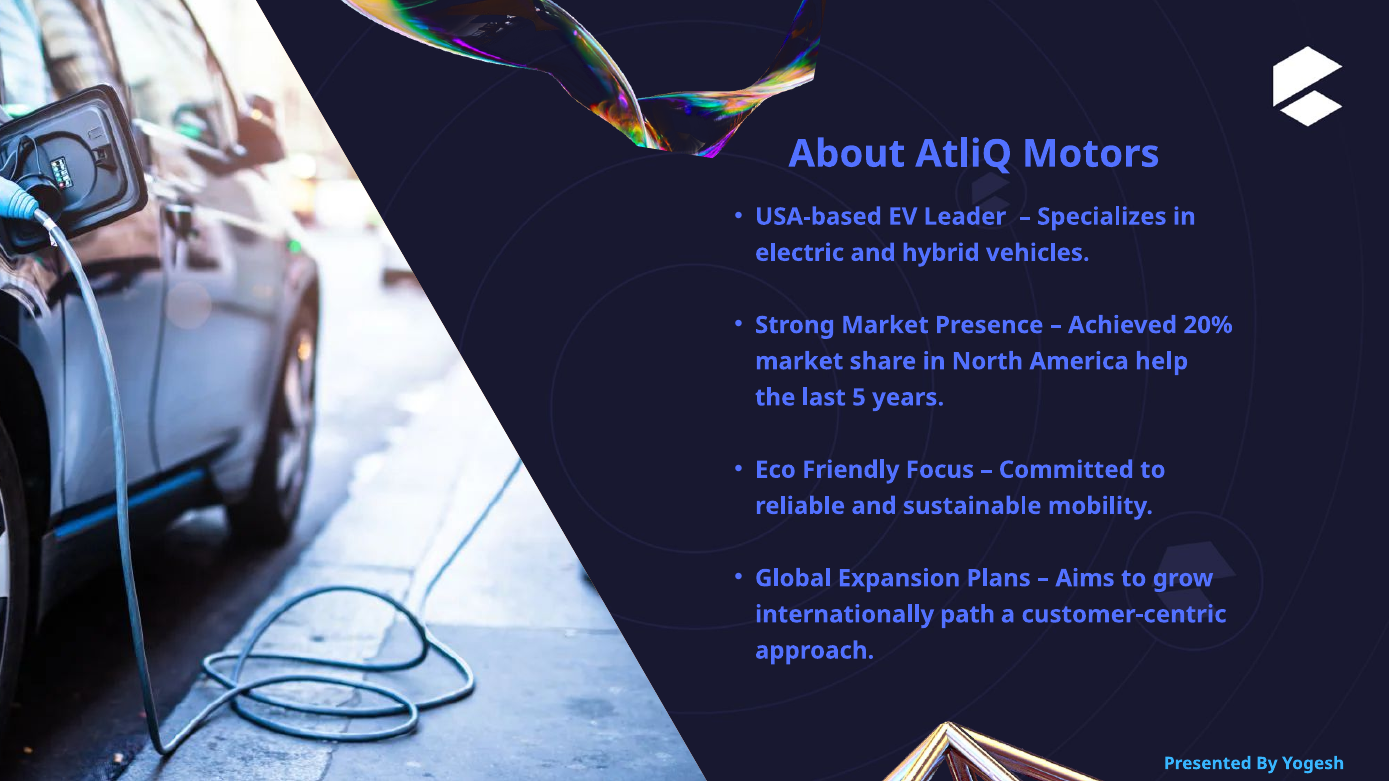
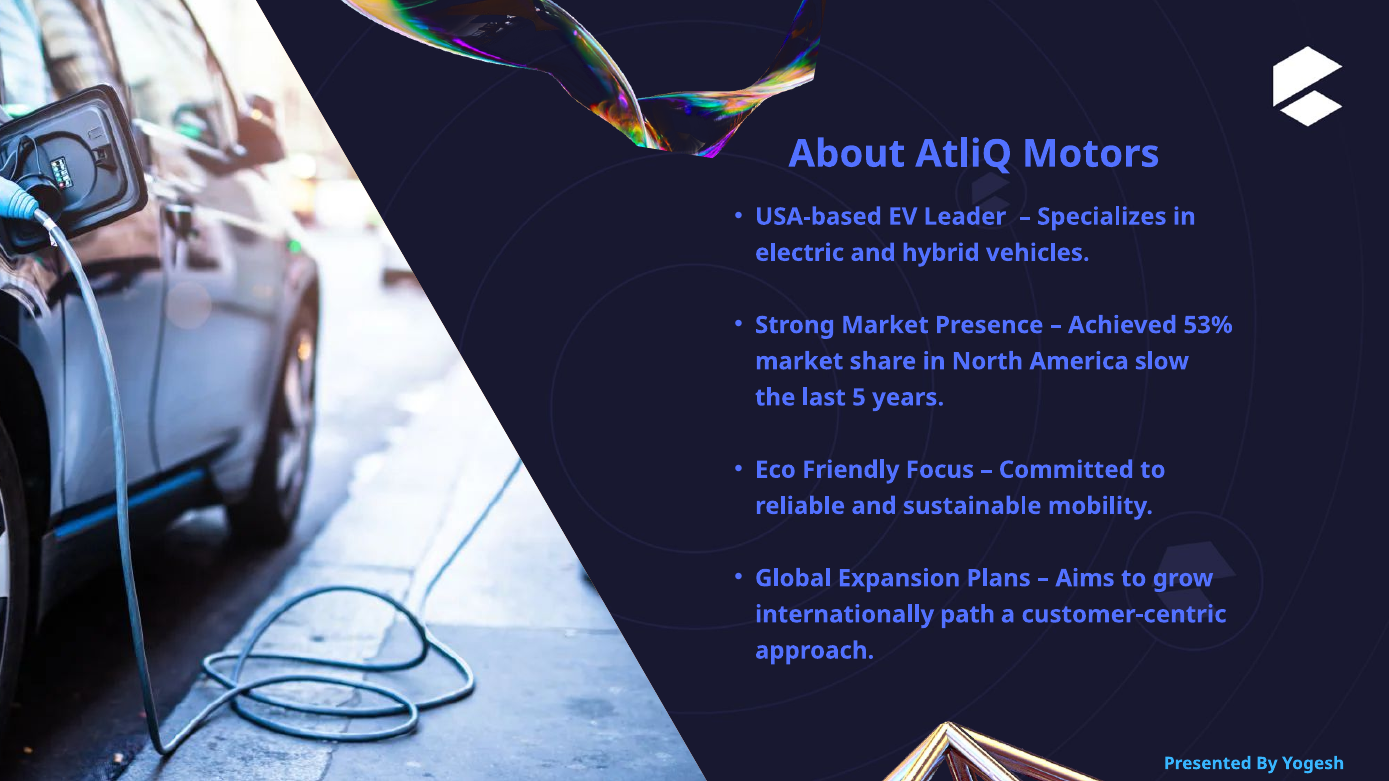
20%: 20% -> 53%
help: help -> slow
